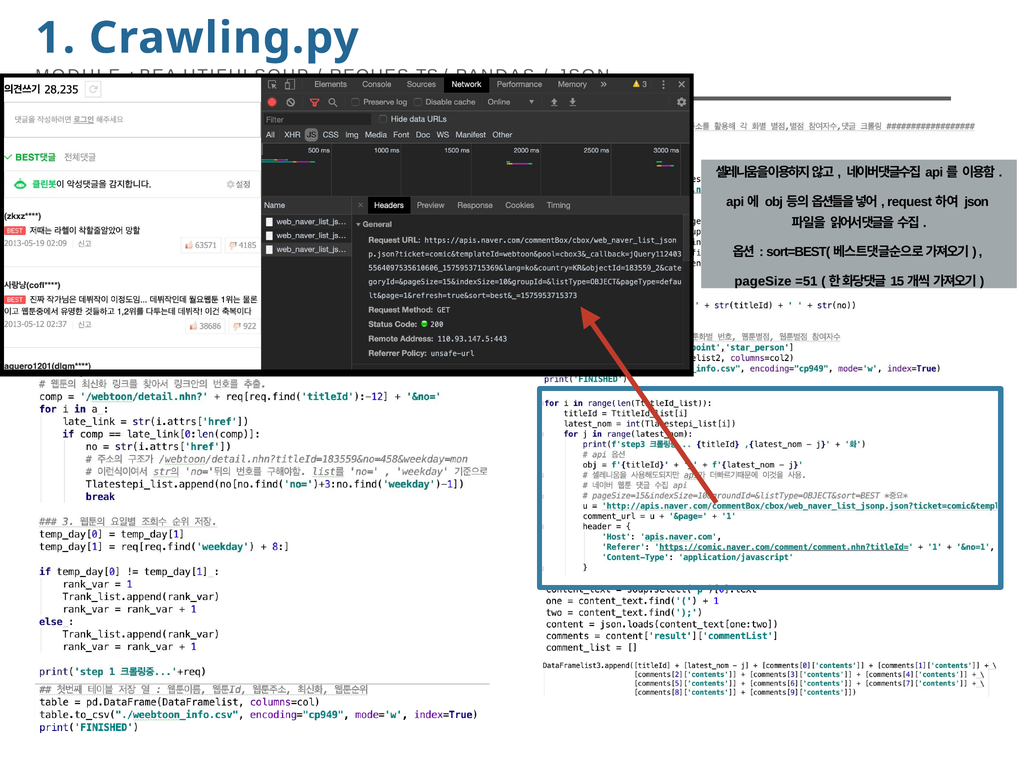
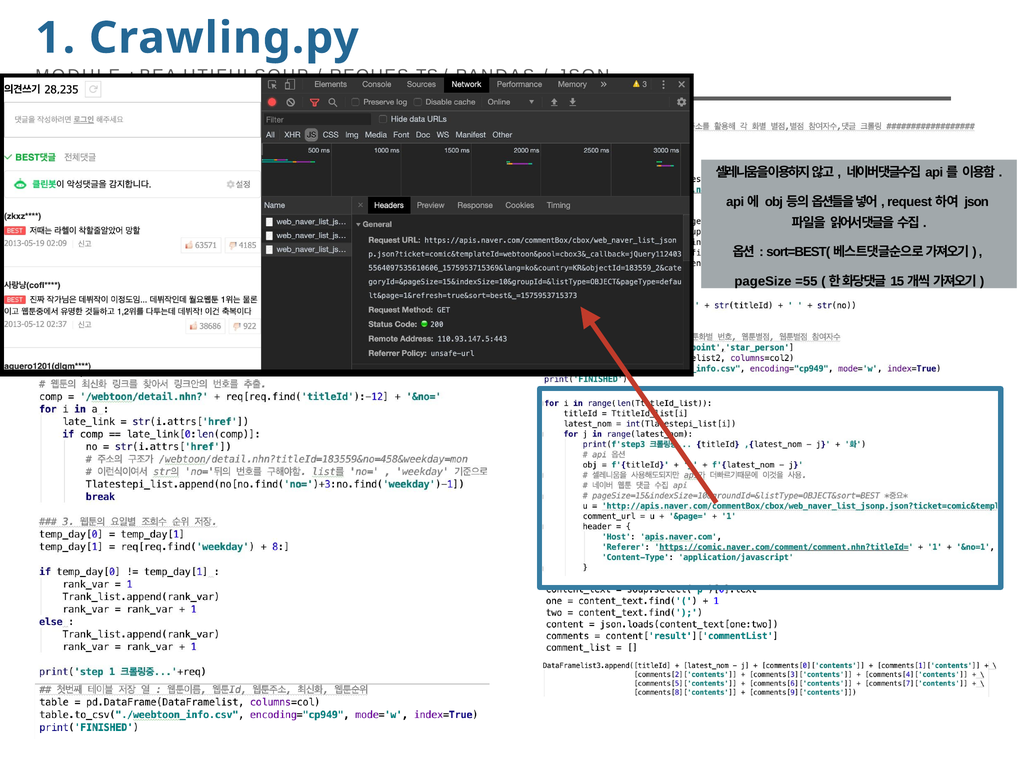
=51: =51 -> =55
